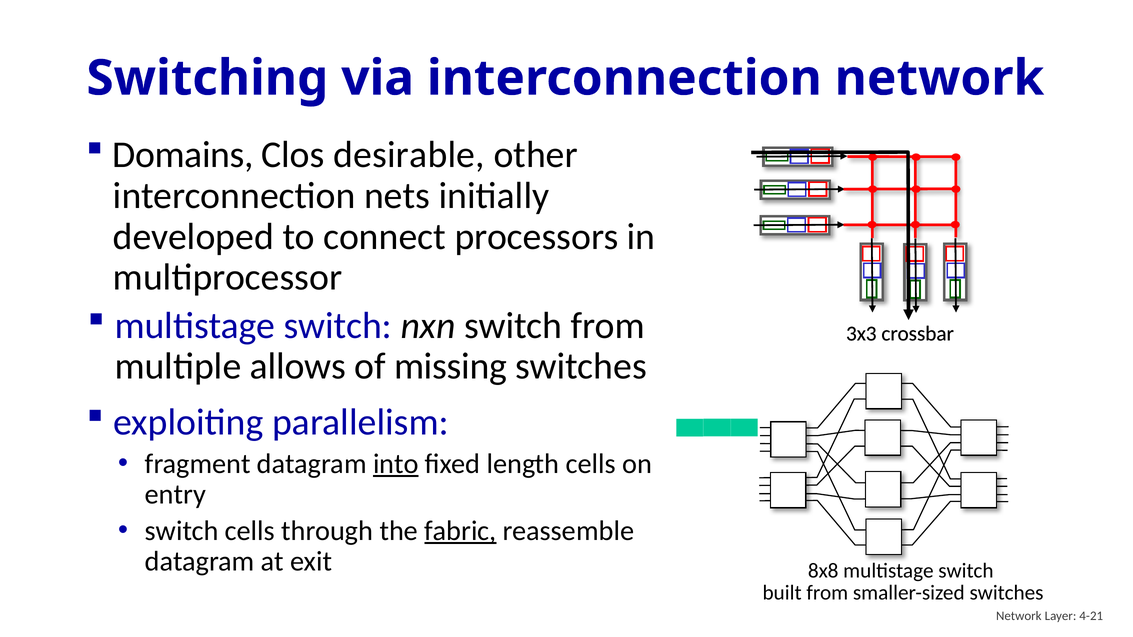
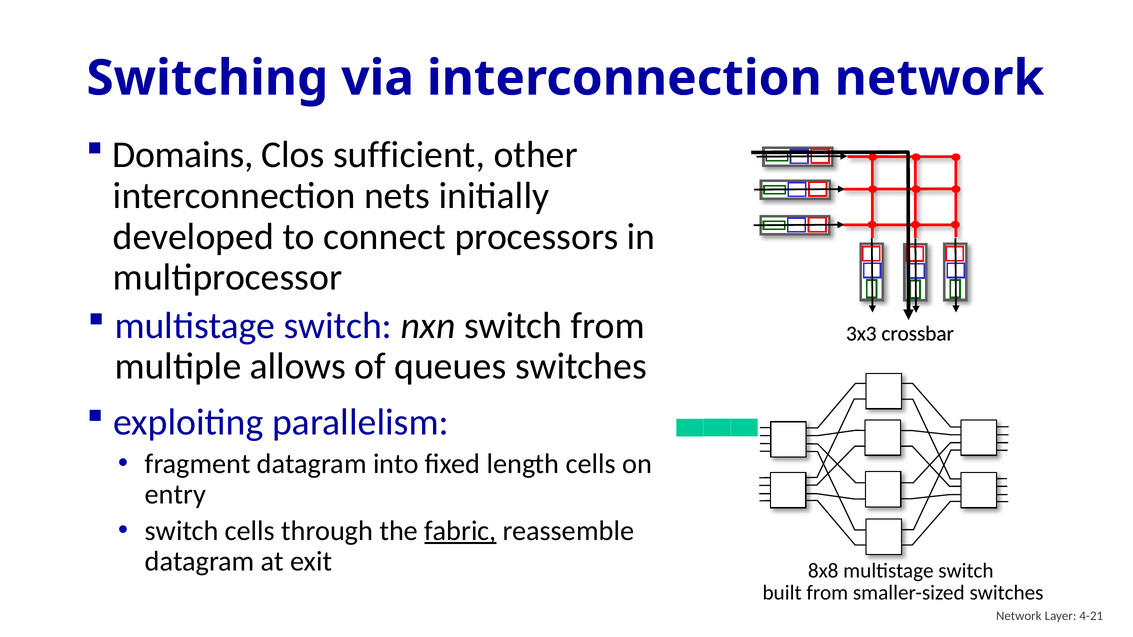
desirable: desirable -> sufficient
missing: missing -> queues
into underline: present -> none
